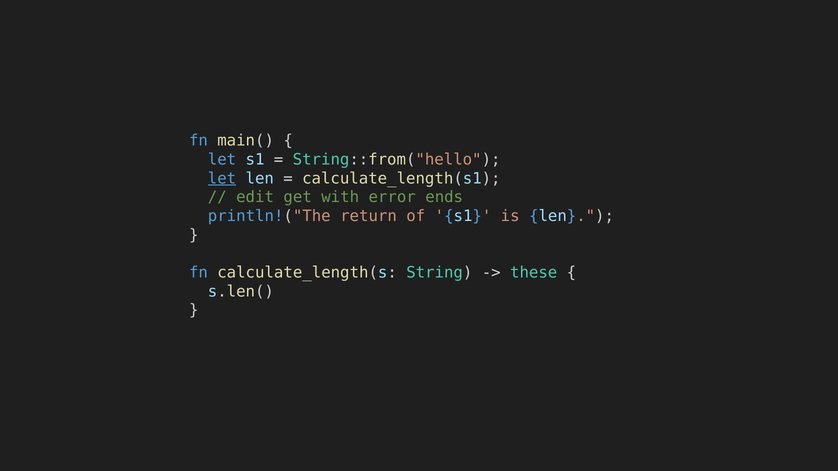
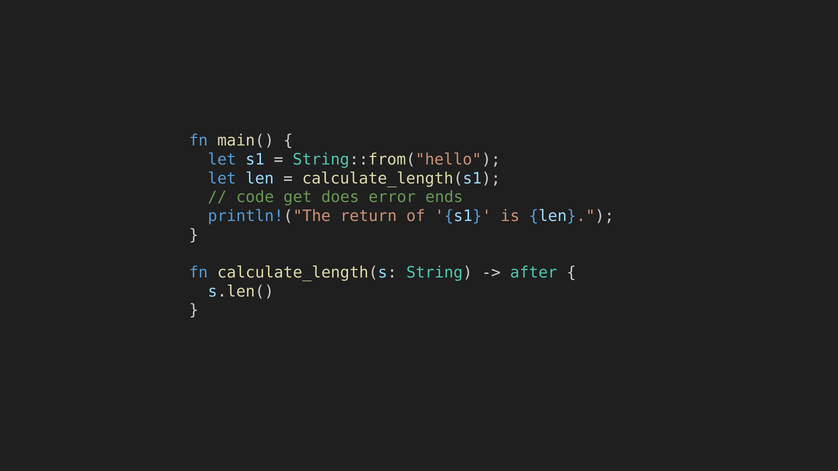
let at (222, 178) underline: present -> none
edit: edit -> code
with: with -> does
these: these -> after
